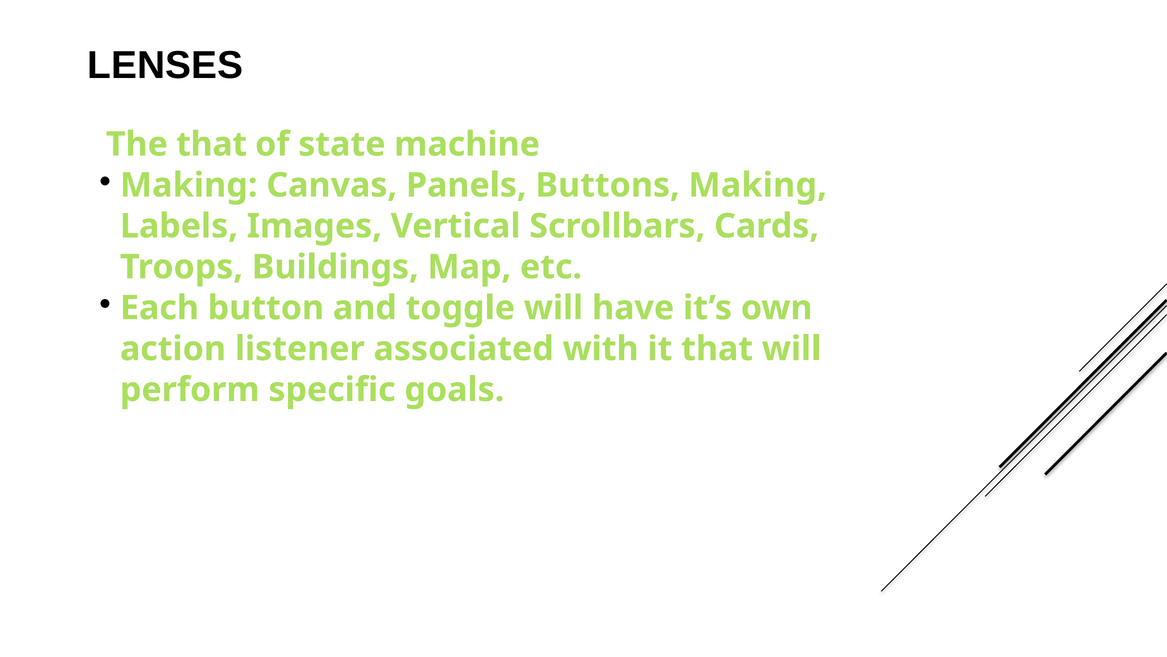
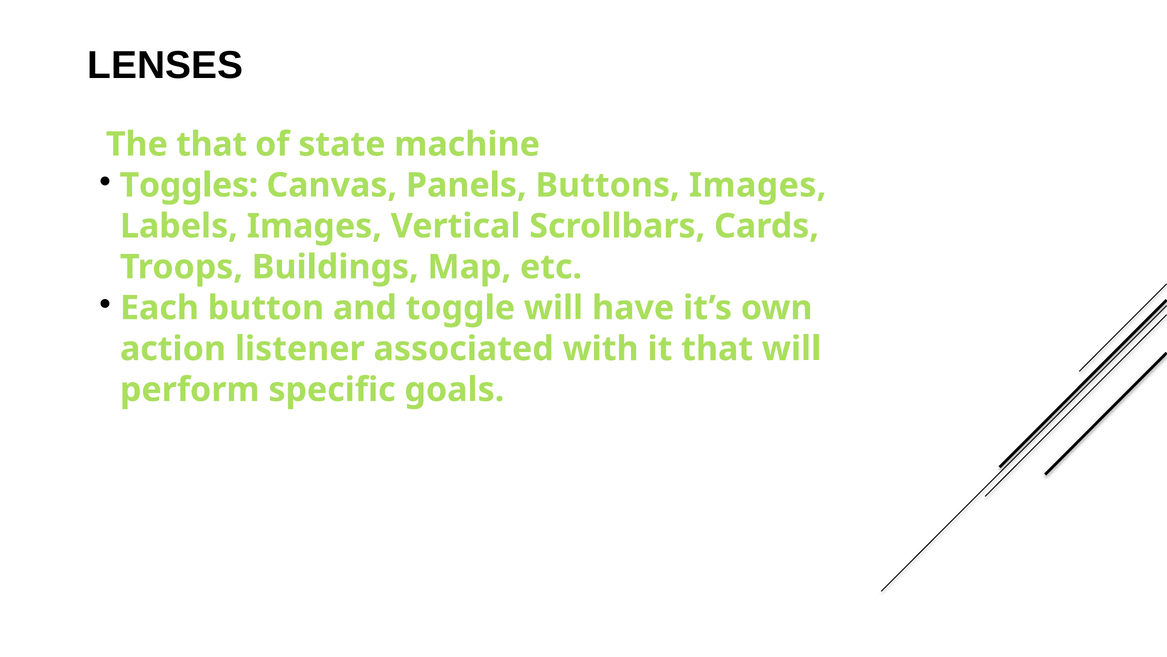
Making at (189, 185): Making -> Toggles
Buttons Making: Making -> Images
